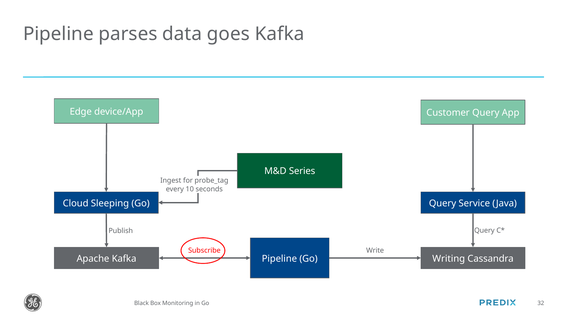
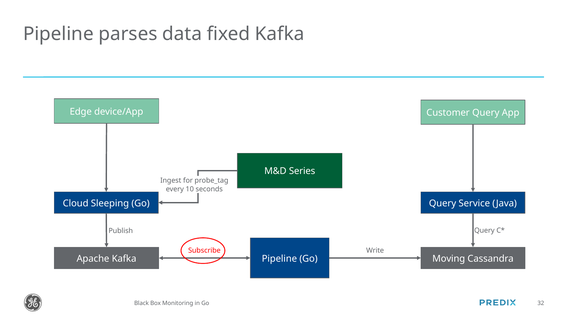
goes: goes -> fixed
Writing: Writing -> Moving
